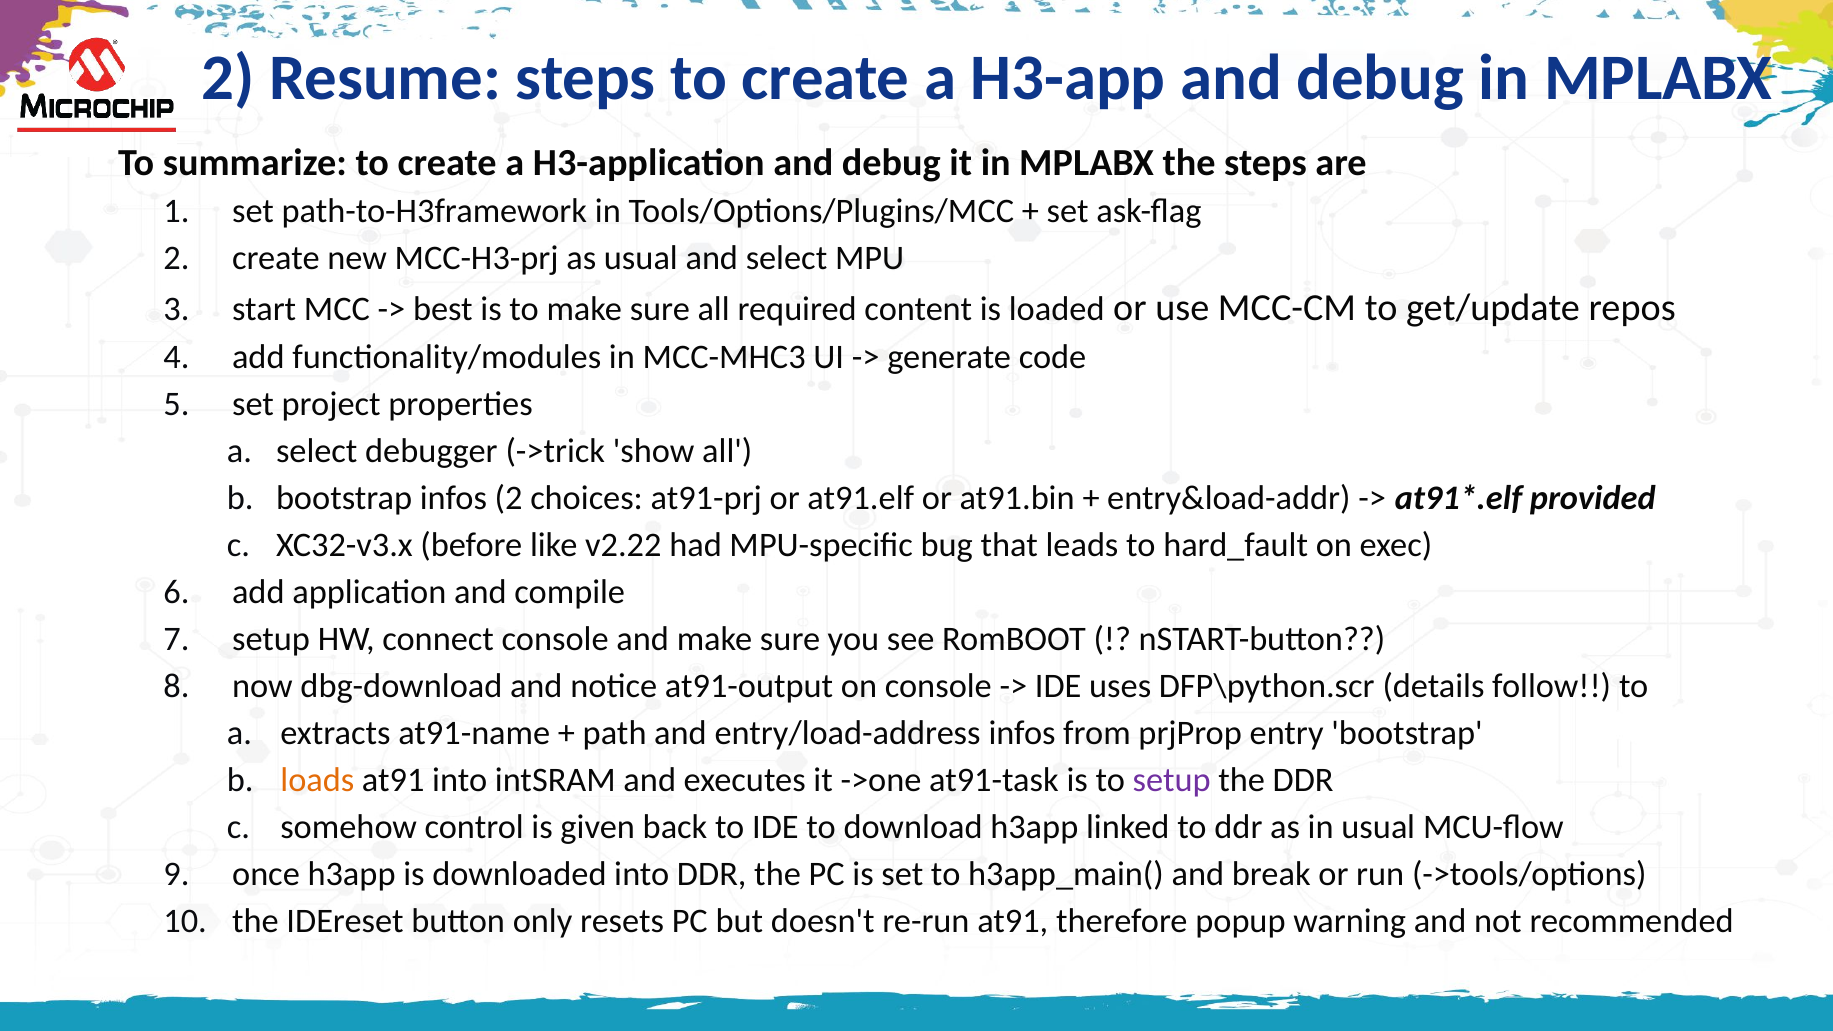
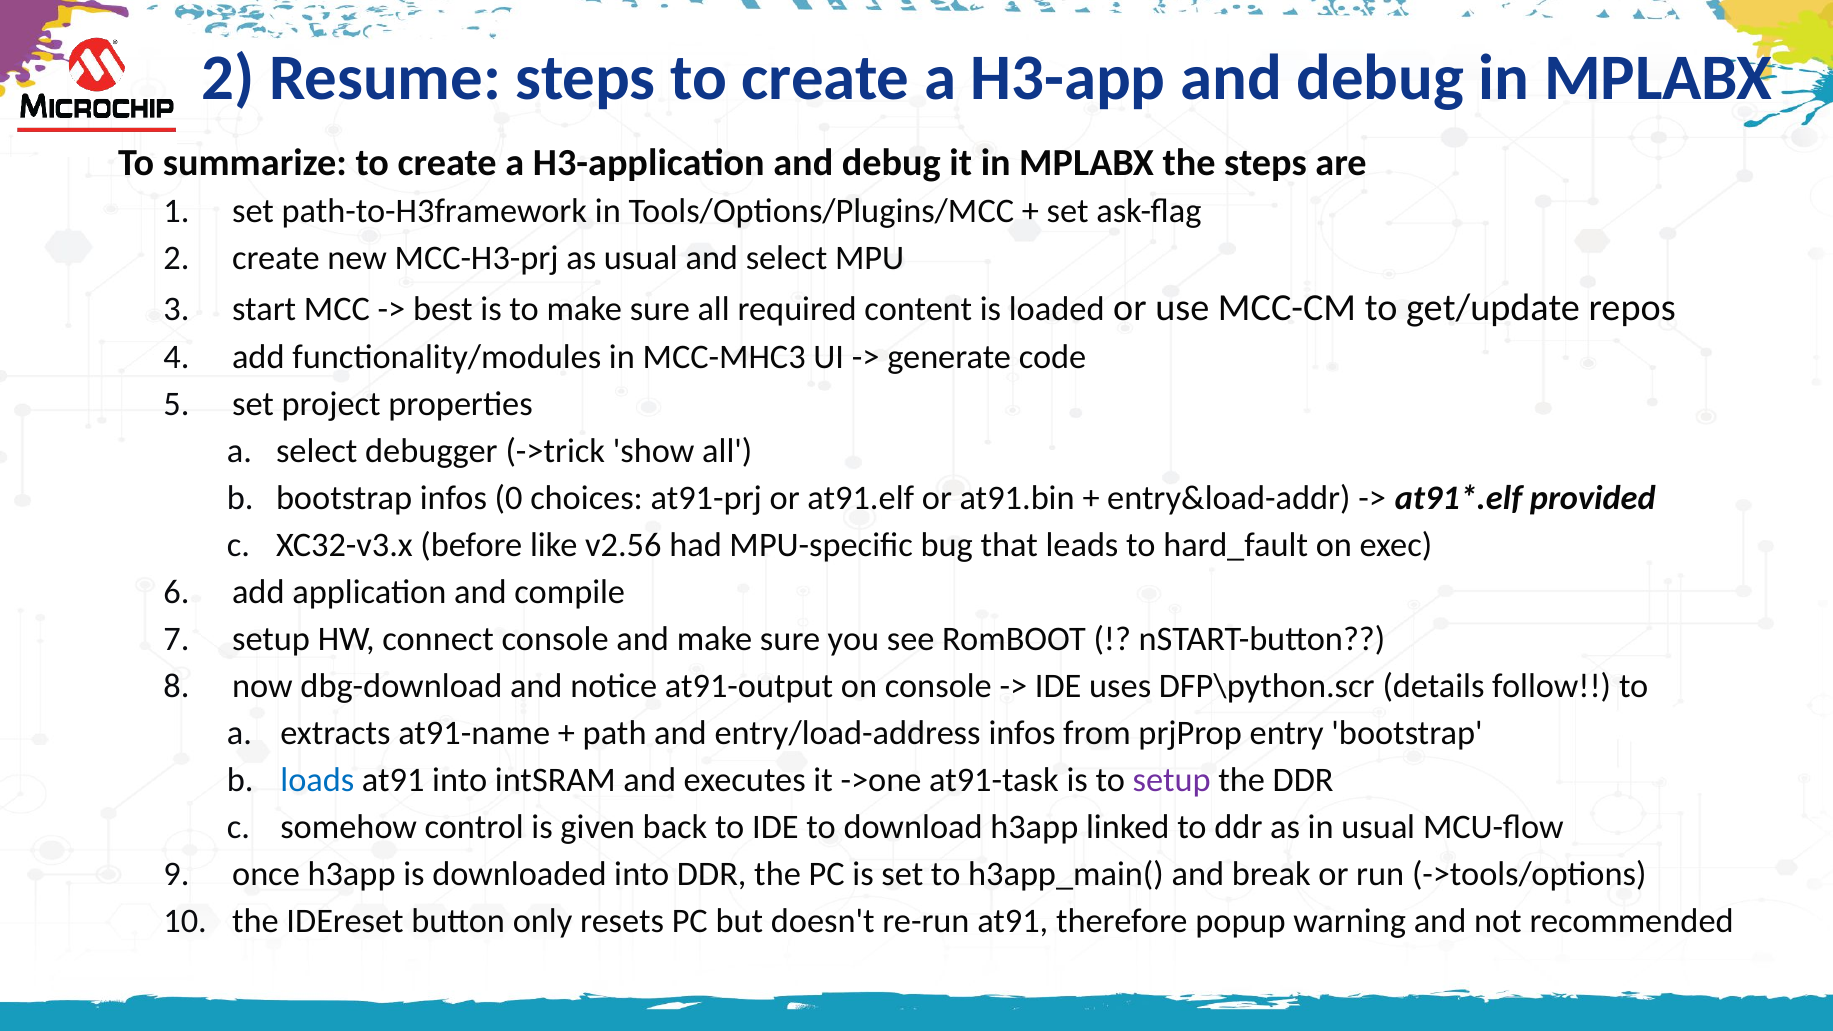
infos 2: 2 -> 0
v2.22: v2.22 -> v2.56
loads colour: orange -> blue
